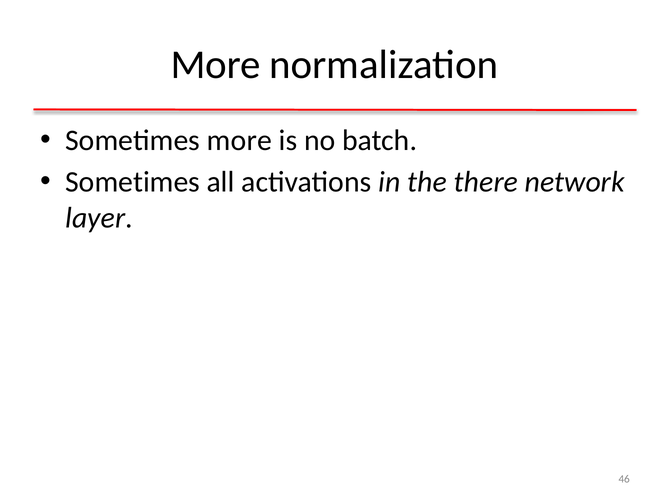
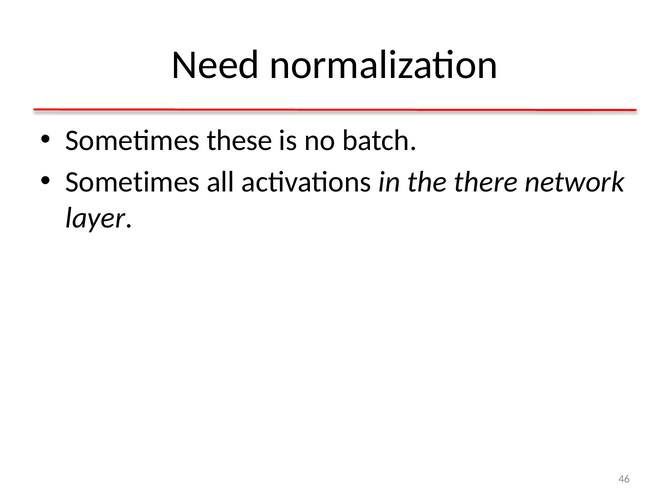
More at (216, 65): More -> Need
Sometimes more: more -> these
